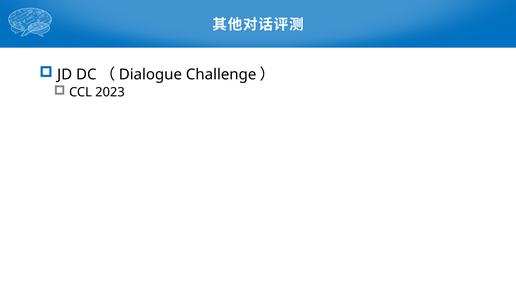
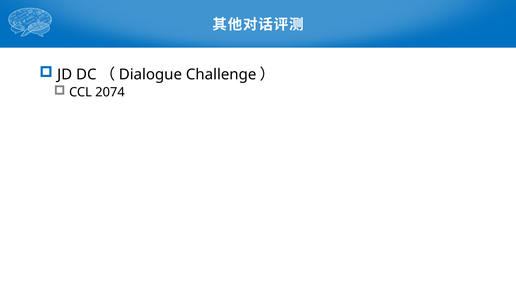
2023: 2023 -> 2074
